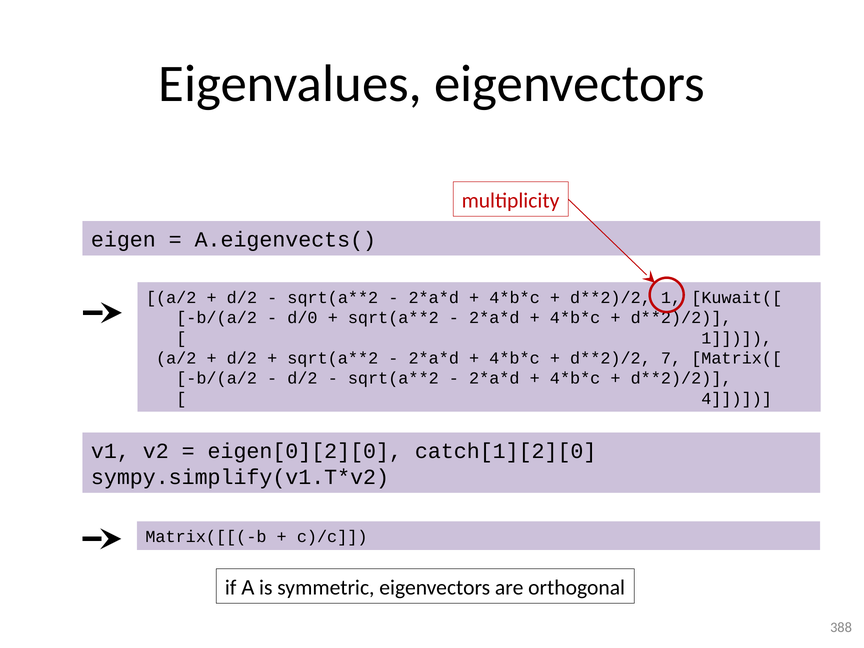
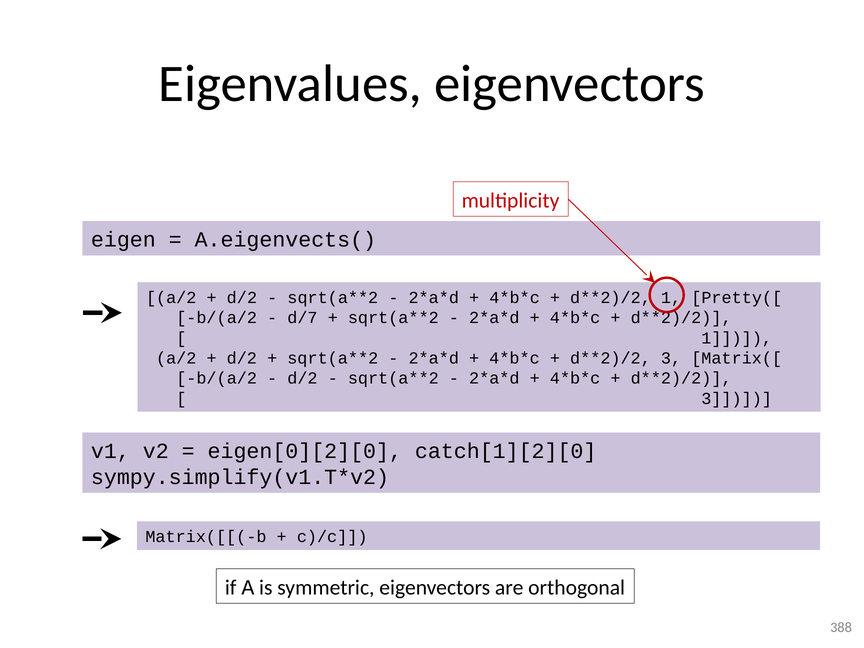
Kuwait([: Kuwait([ -> Pretty([
d/0: d/0 -> d/7
7 at (671, 358): 7 -> 3
4 at (737, 399): 4 -> 3
